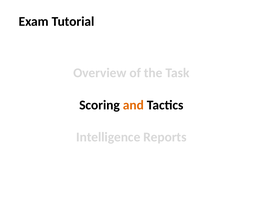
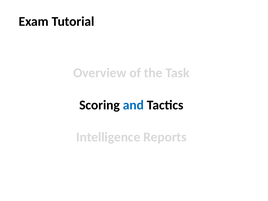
and colour: orange -> blue
